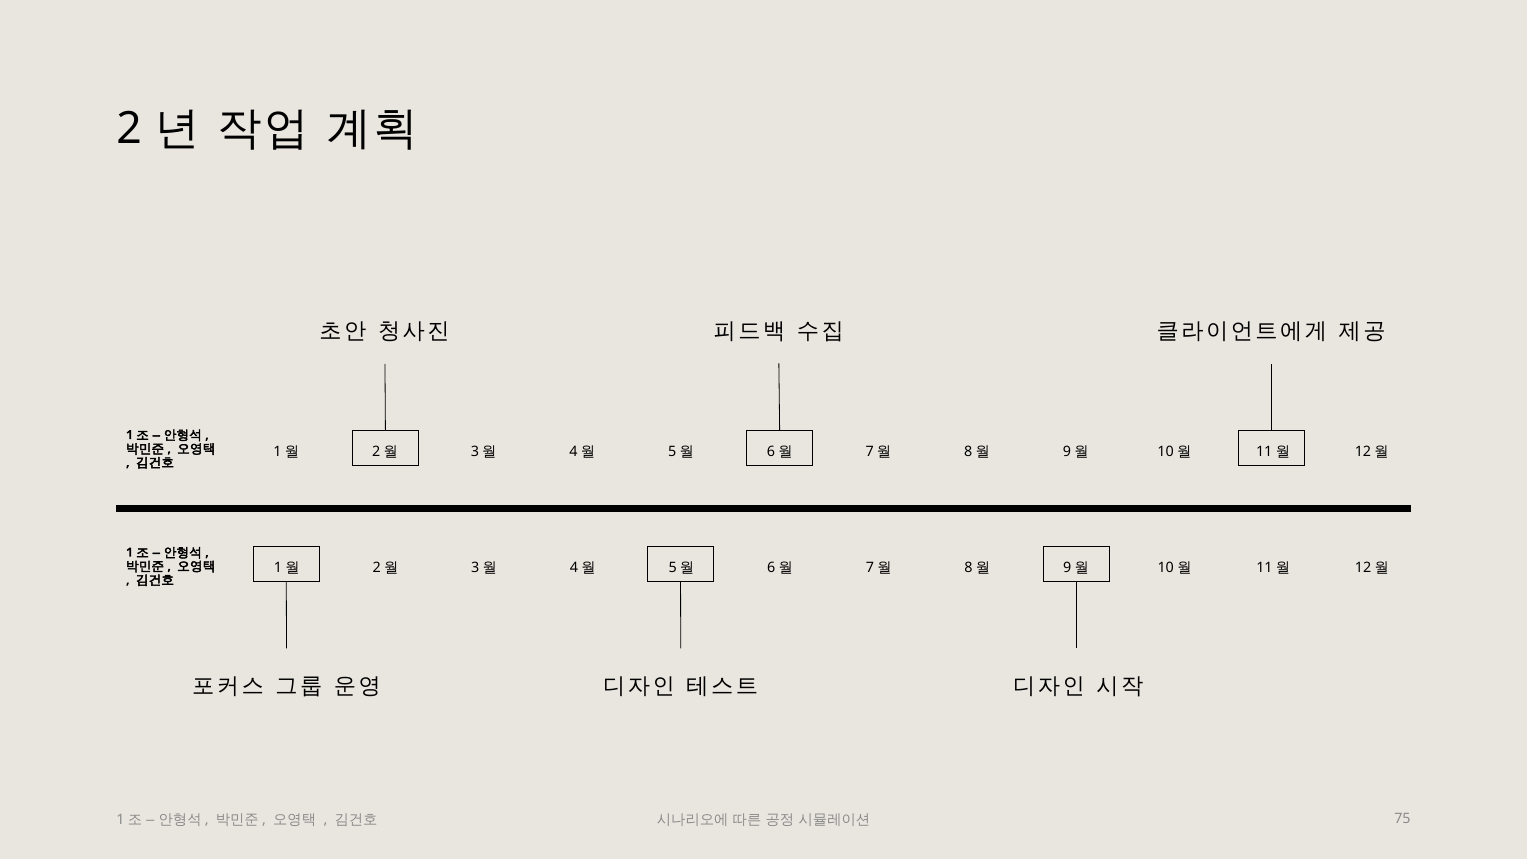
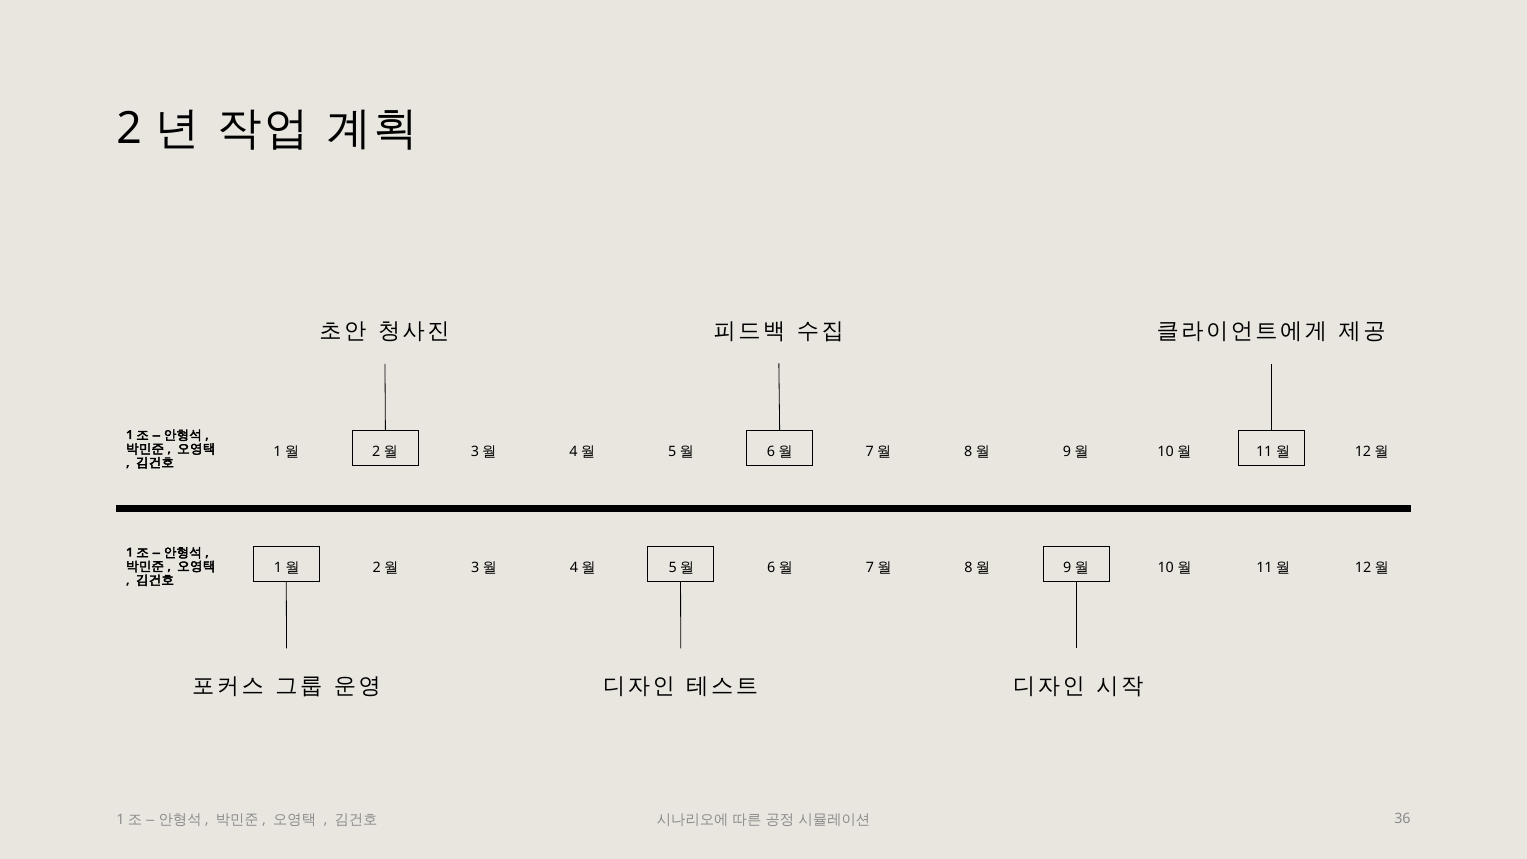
75: 75 -> 36
